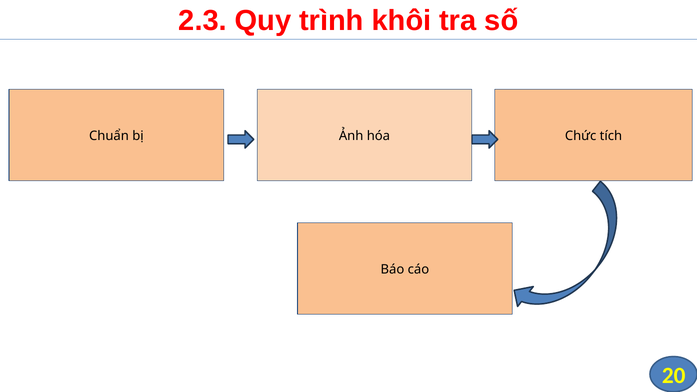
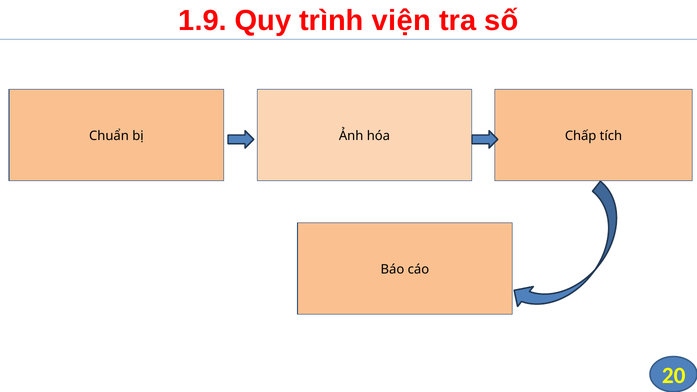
2.3: 2.3 -> 1.9
khôi: khôi -> viện
Chức: Chức -> Chấp
